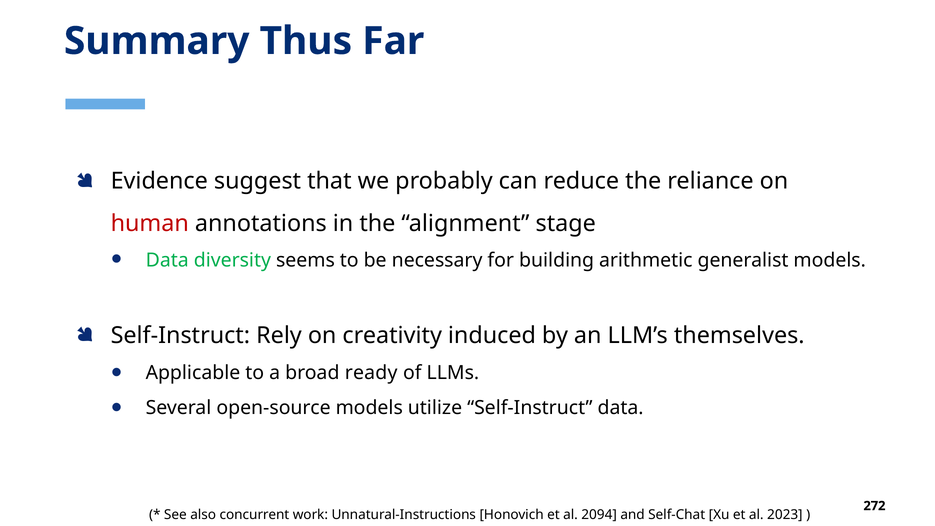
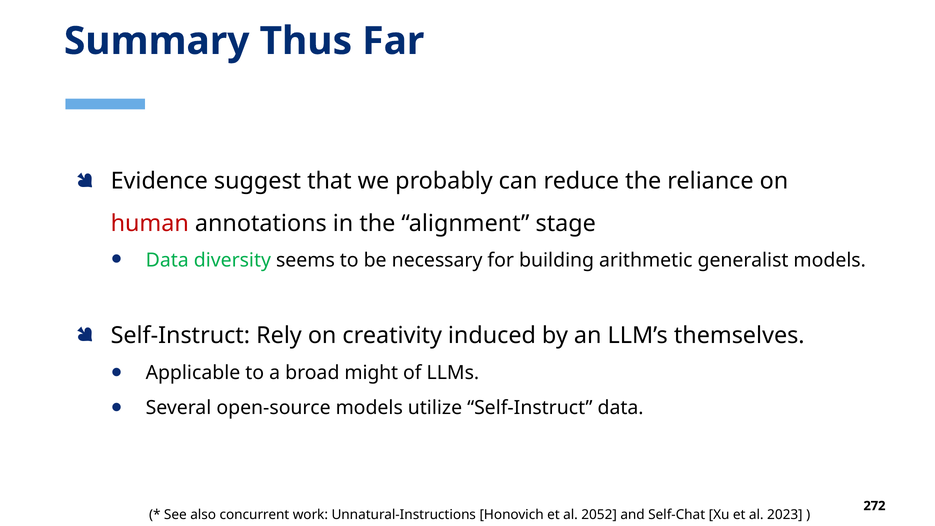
ready: ready -> might
2094: 2094 -> 2052
